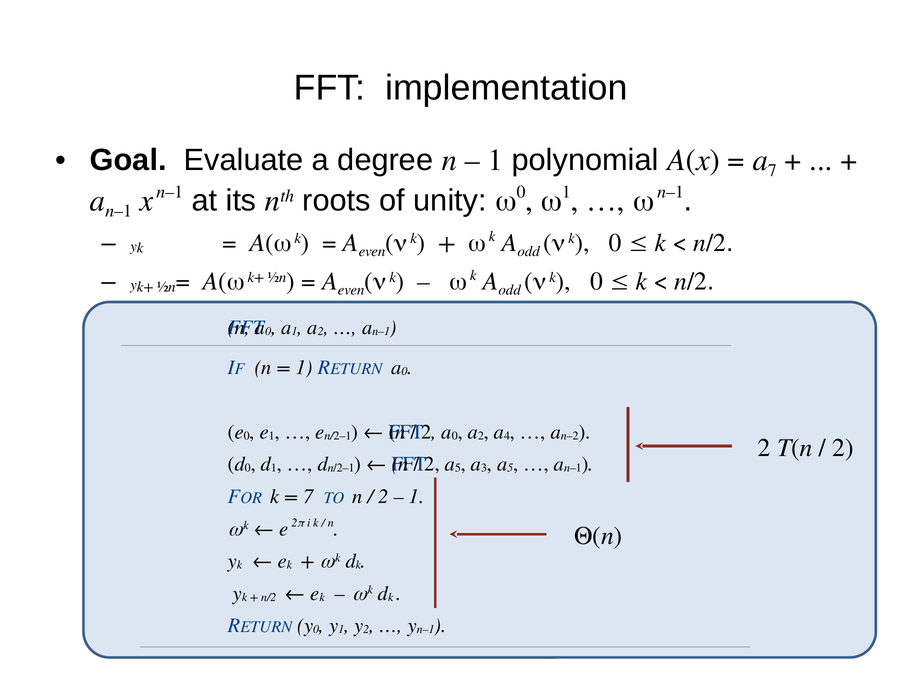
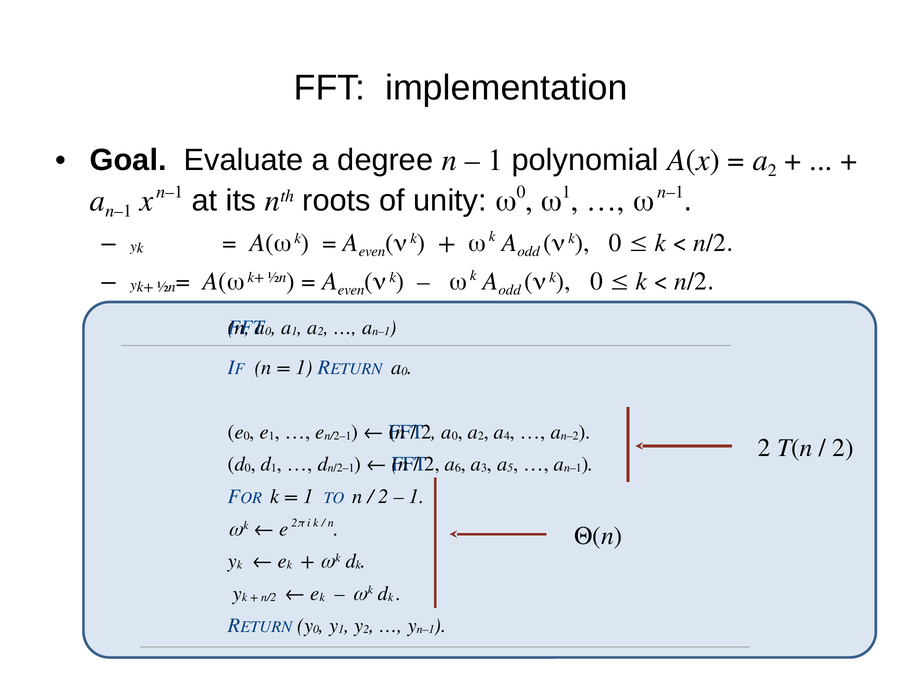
7 at (772, 171): 7 -> 2
2 a 5: 5 -> 6
7 at (308, 497): 7 -> 1
